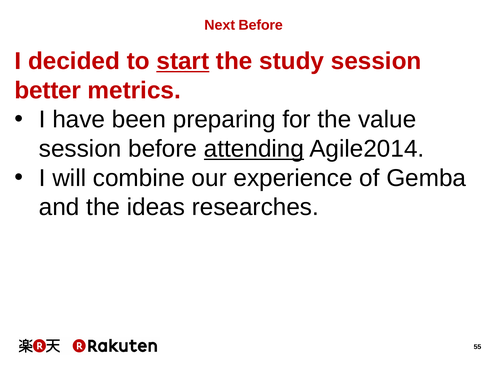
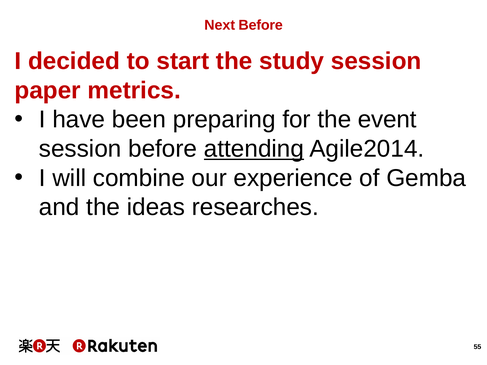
start underline: present -> none
better: better -> paper
value: value -> event
